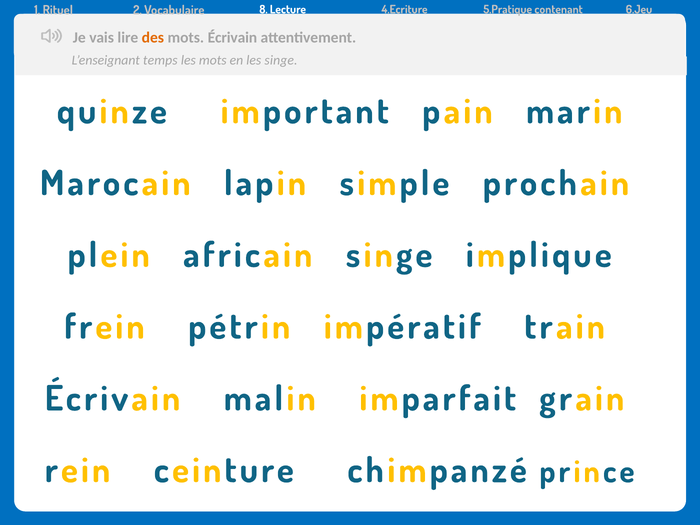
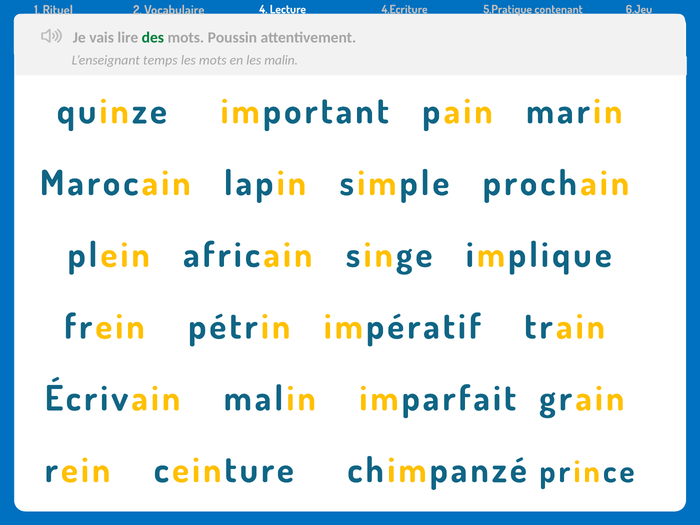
8: 8 -> 4
des colour: orange -> green
mots Écrivain: Écrivain -> Poussin
les singe: singe -> malin
